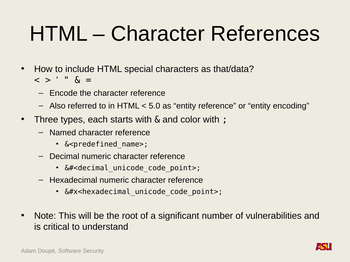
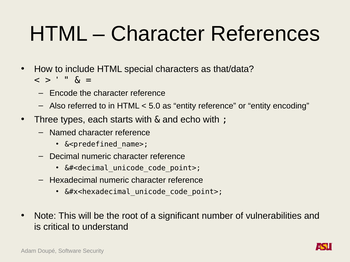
color: color -> echo
